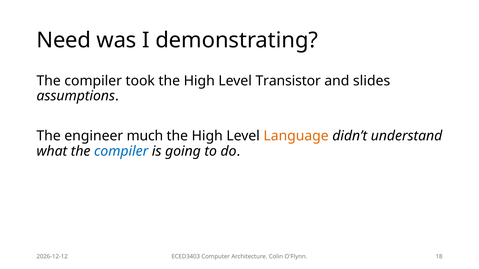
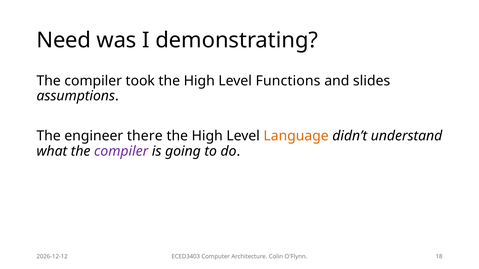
Transistor: Transistor -> Functions
much: much -> there
compiler at (121, 151) colour: blue -> purple
